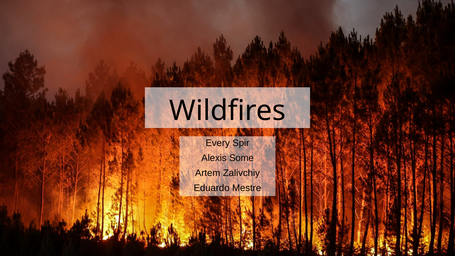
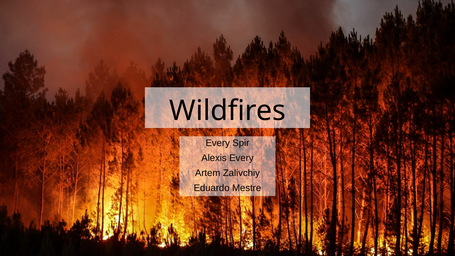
Alexis Some: Some -> Every
